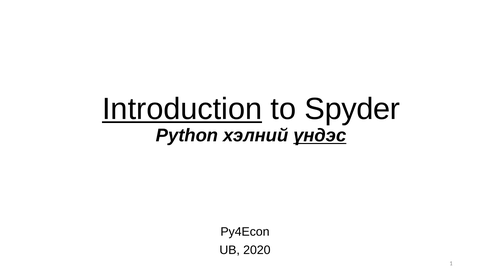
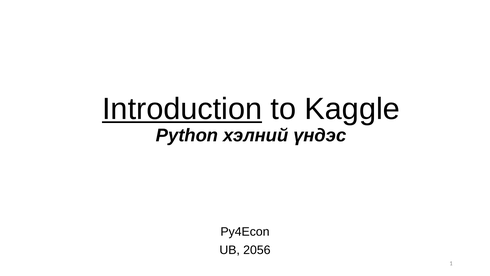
Spyder: Spyder -> Kaggle
үндэс underline: present -> none
2020: 2020 -> 2056
